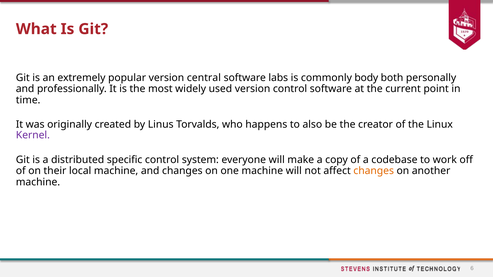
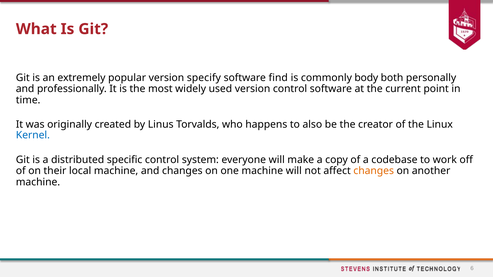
central: central -> specify
labs: labs -> find
Kernel colour: purple -> blue
